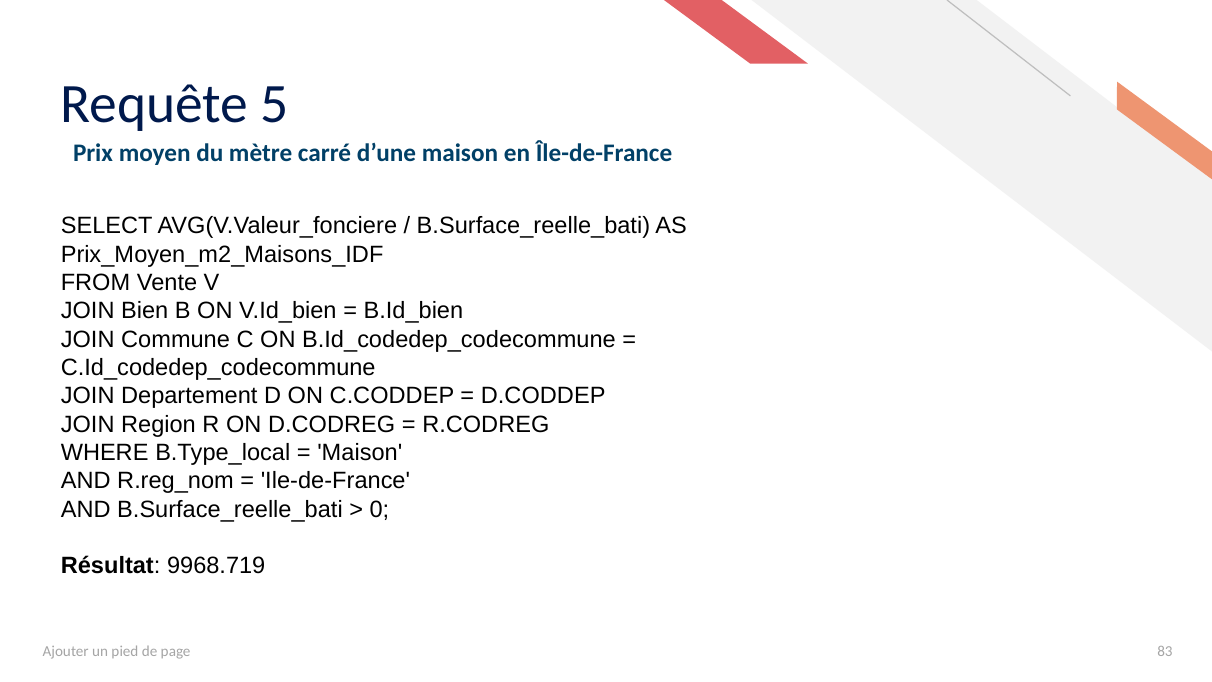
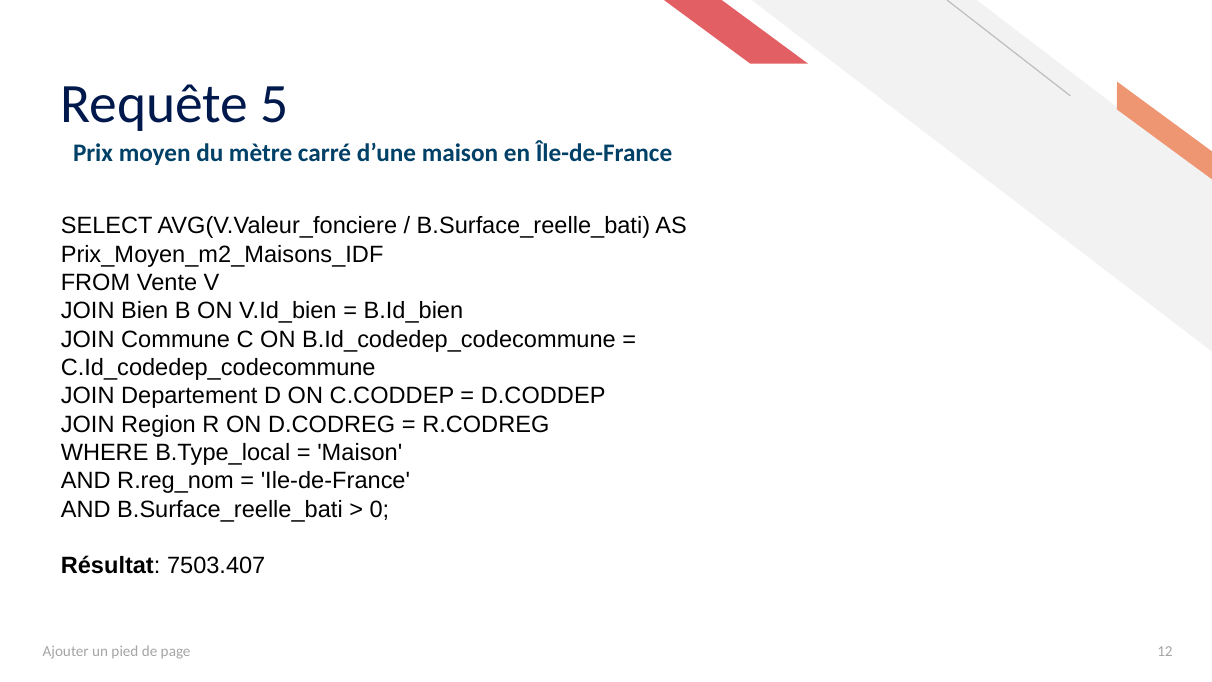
9968.719: 9968.719 -> 7503.407
83: 83 -> 12
